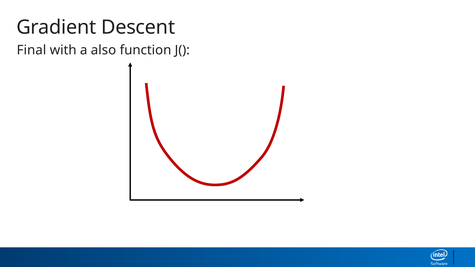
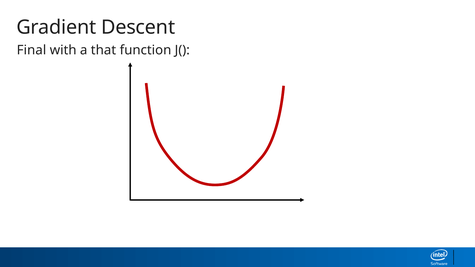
also: also -> that
